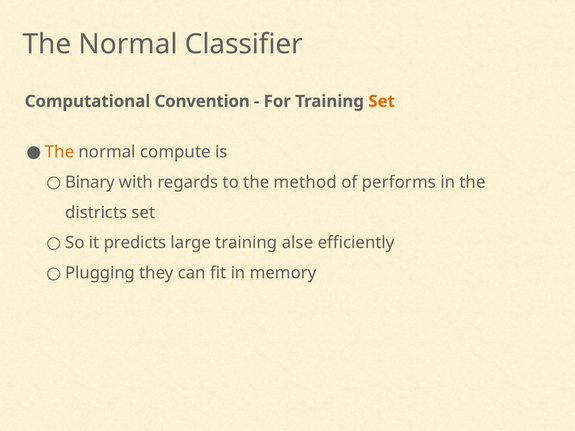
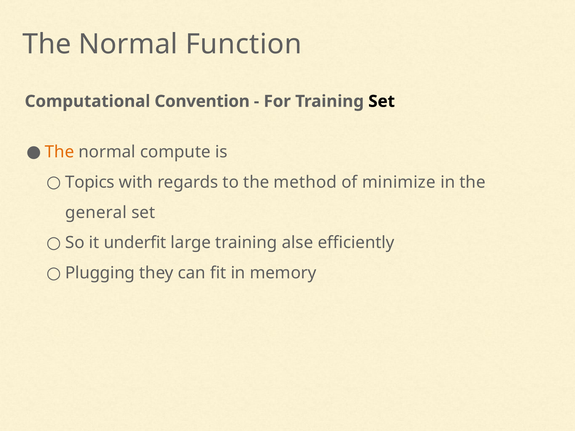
Classifier: Classifier -> Function
Set at (382, 101) colour: orange -> black
Binary: Binary -> Topics
performs: performs -> minimize
districts: districts -> general
predicts: predicts -> underfit
